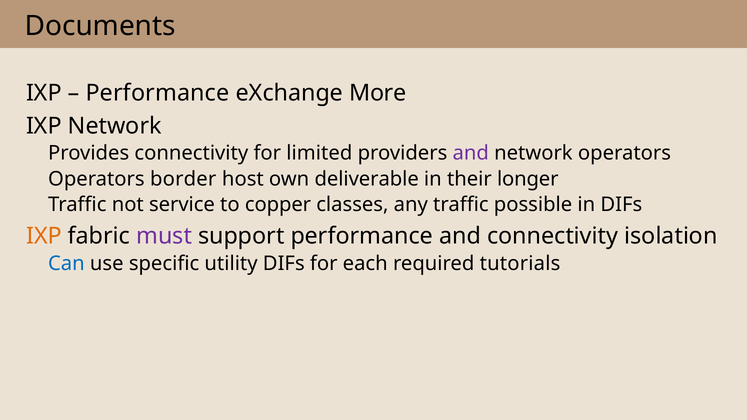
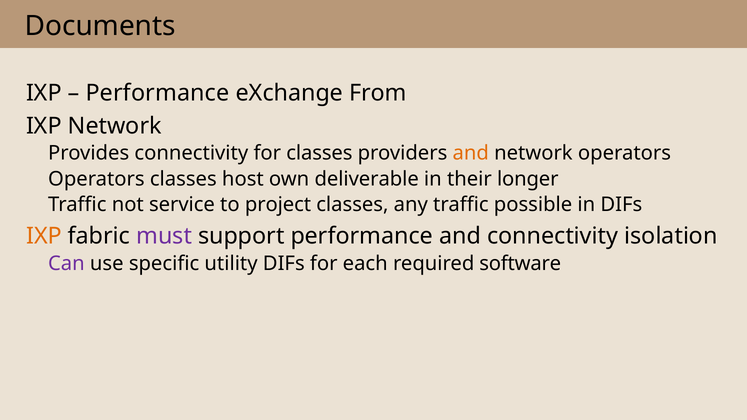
More: More -> From
for limited: limited -> classes
and at (471, 153) colour: purple -> orange
Operators border: border -> classes
copper: copper -> project
Can colour: blue -> purple
tutorials: tutorials -> software
